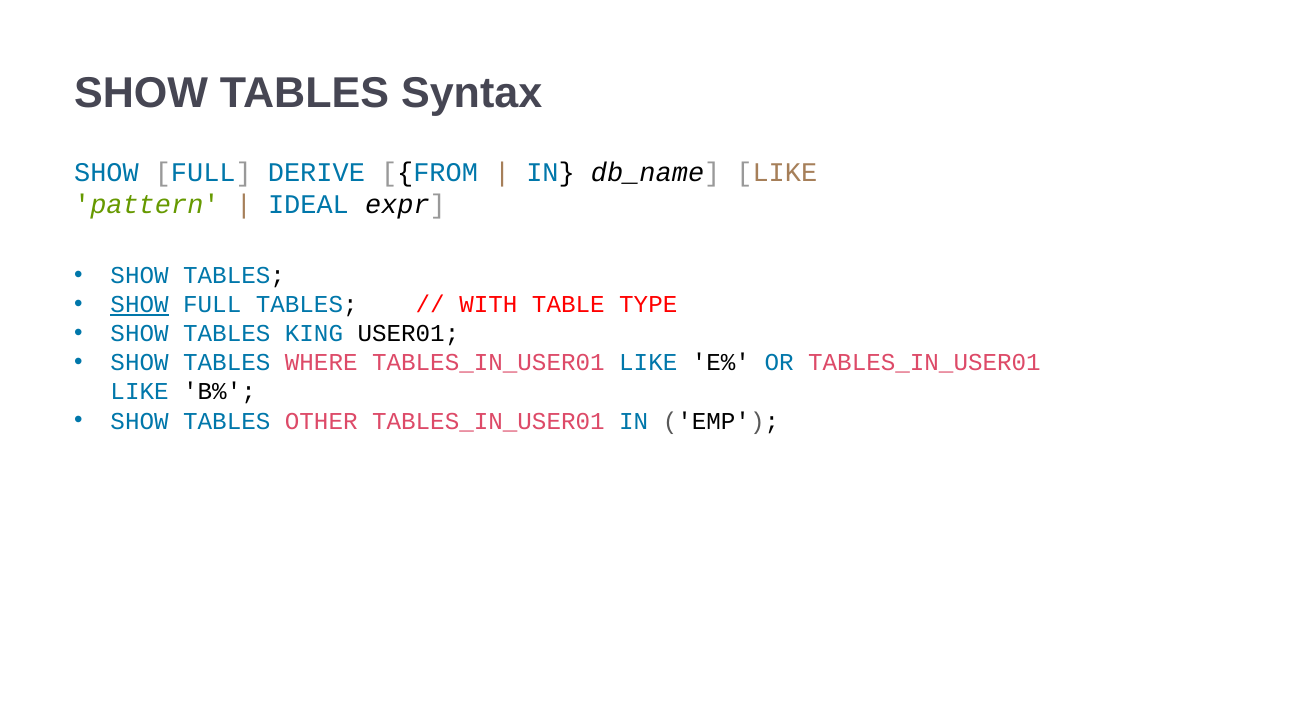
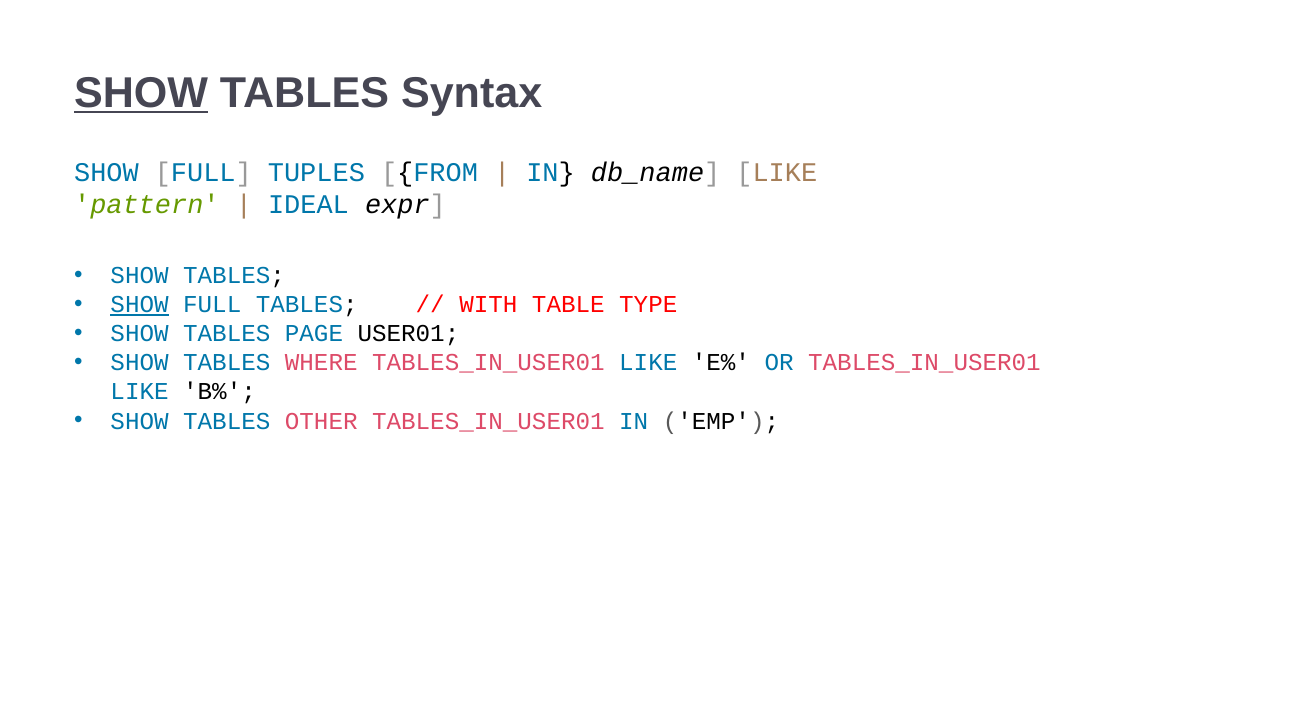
SHOW at (141, 93) underline: none -> present
DERIVE: DERIVE -> TUPLES
KING: KING -> PAGE
